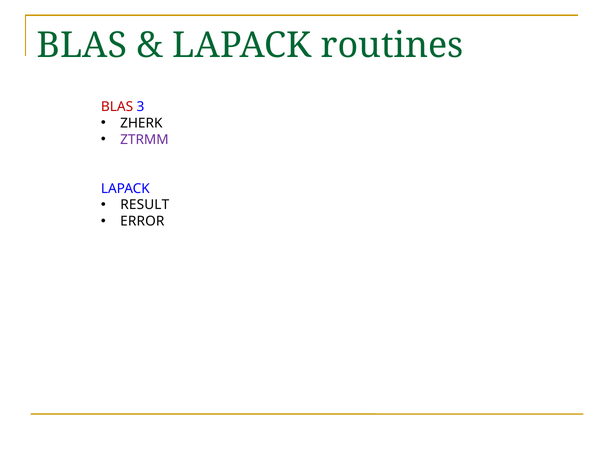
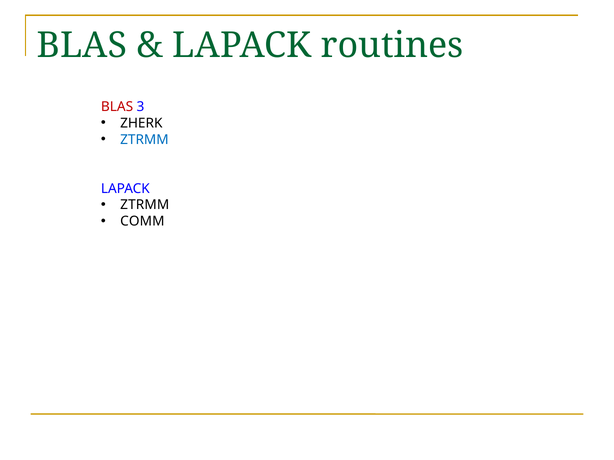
ZTRMM at (144, 140) colour: purple -> blue
RESULT at (145, 205): RESULT -> ZTRMM
ERROR: ERROR -> COMM
